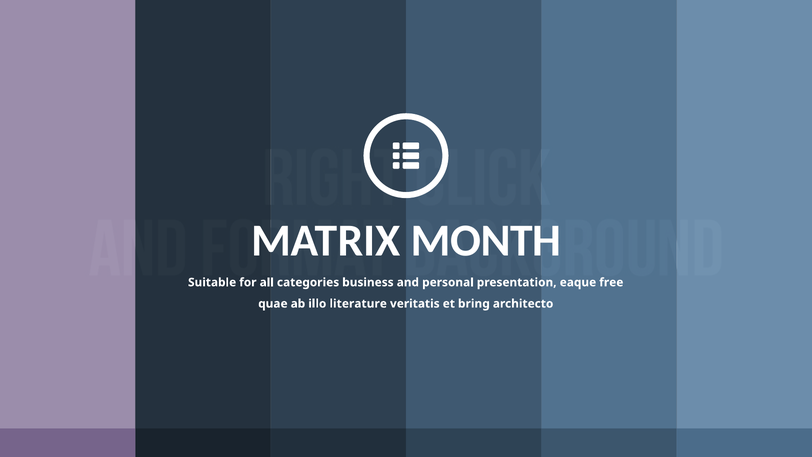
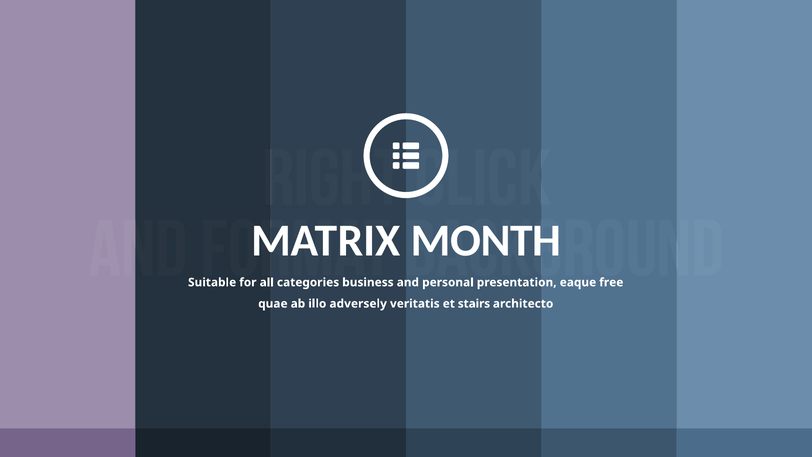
literature: literature -> adversely
bring: bring -> stairs
